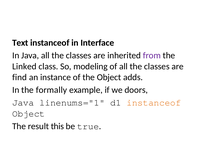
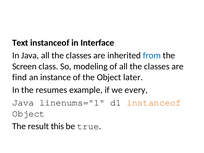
from colour: purple -> blue
Linked: Linked -> Screen
adds: adds -> later
formally: formally -> resumes
doors: doors -> every
